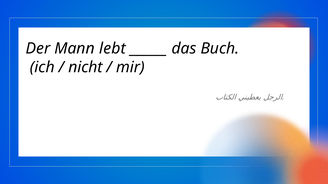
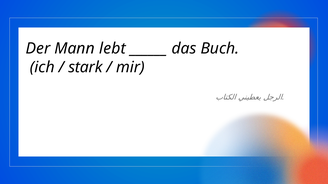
nicht: nicht -> stark
